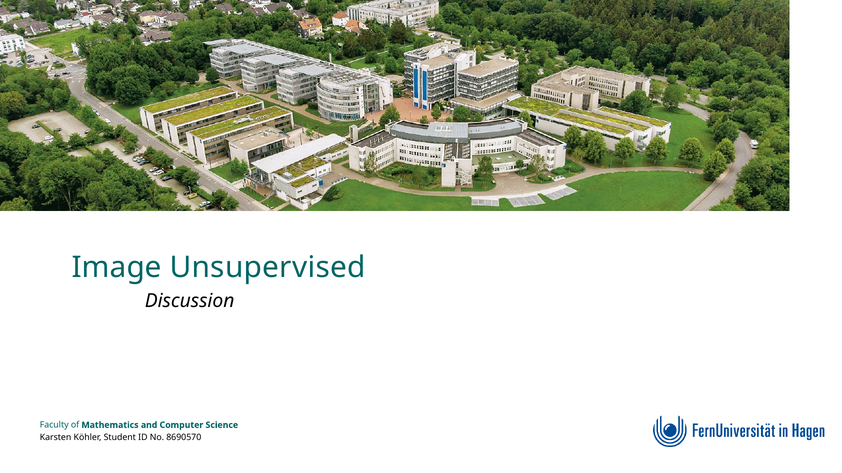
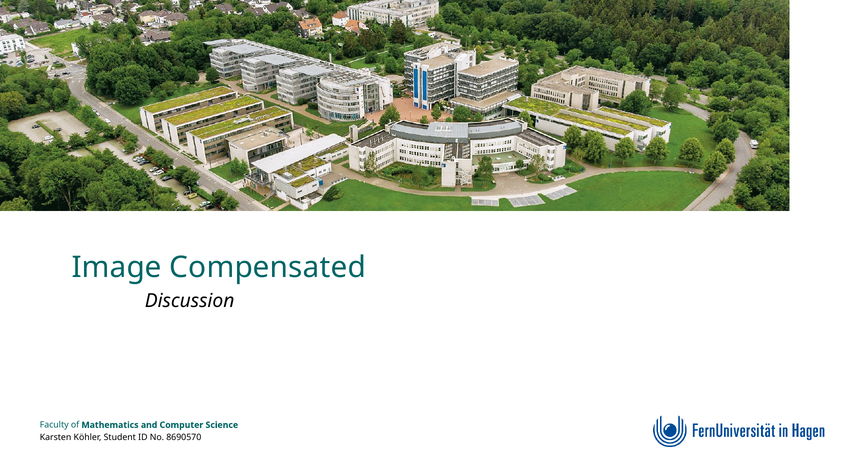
Unsupervised: Unsupervised -> Compensated
